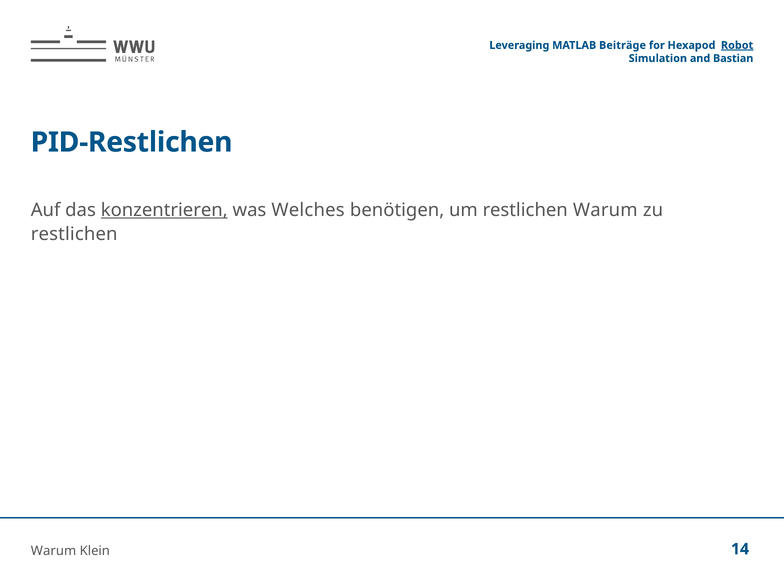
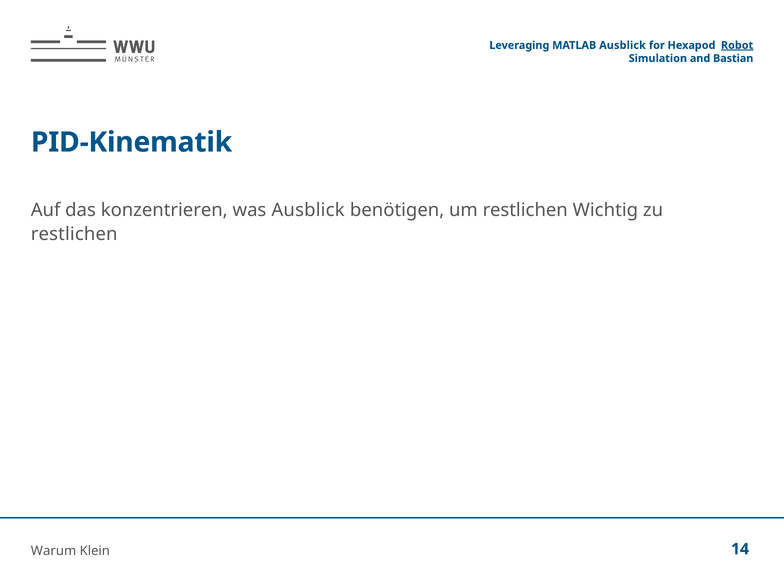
MATLAB Beiträge: Beiträge -> Ausblick
PID-Restlichen: PID-Restlichen -> PID-Kinematik
konzentrieren underline: present -> none
was Welches: Welches -> Ausblick
restlichen Warum: Warum -> Wichtig
